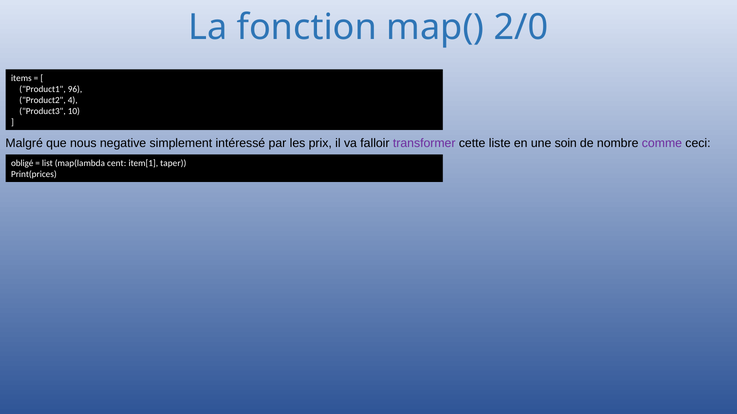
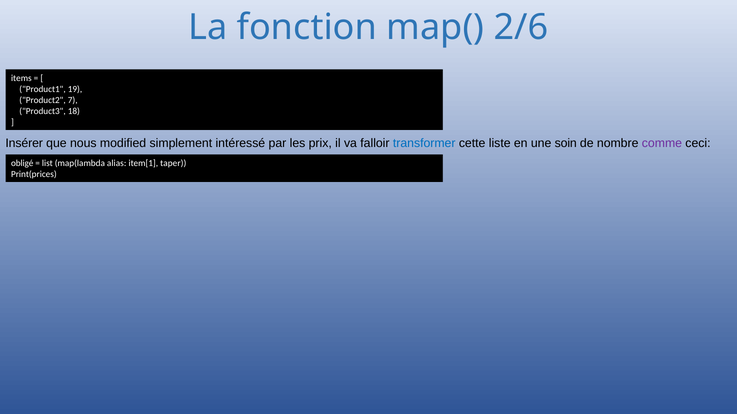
2/0: 2/0 -> 2/6
96: 96 -> 19
4: 4 -> 7
10: 10 -> 18
Malgré: Malgré -> Insérer
negative: negative -> modified
transformer colour: purple -> blue
cent: cent -> alias
